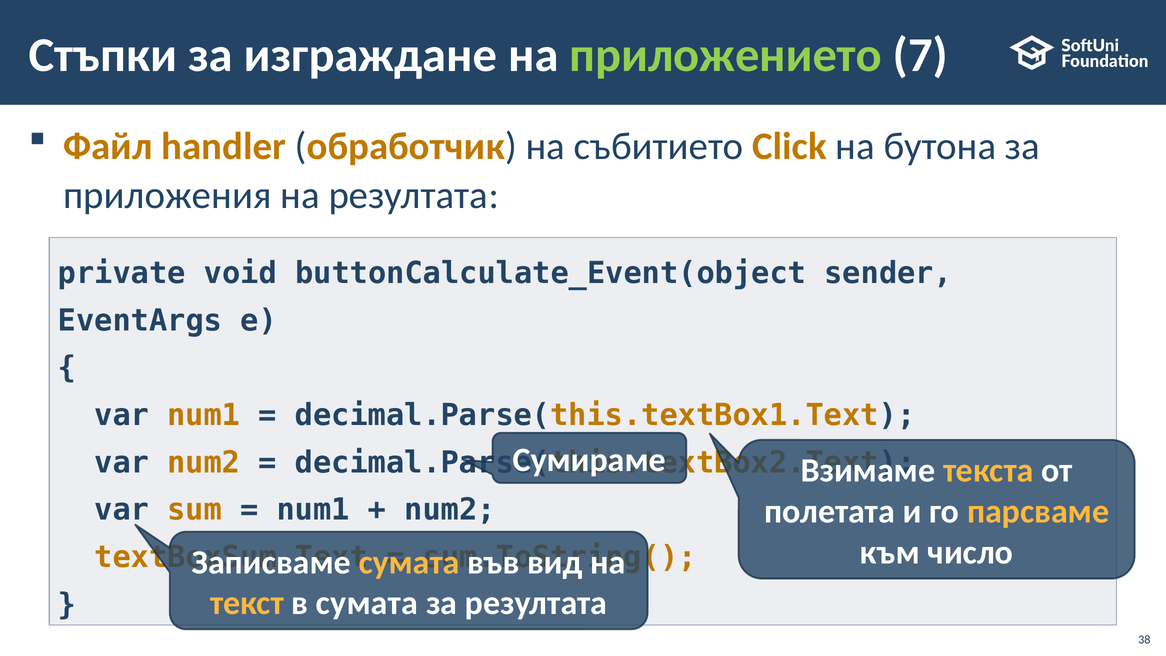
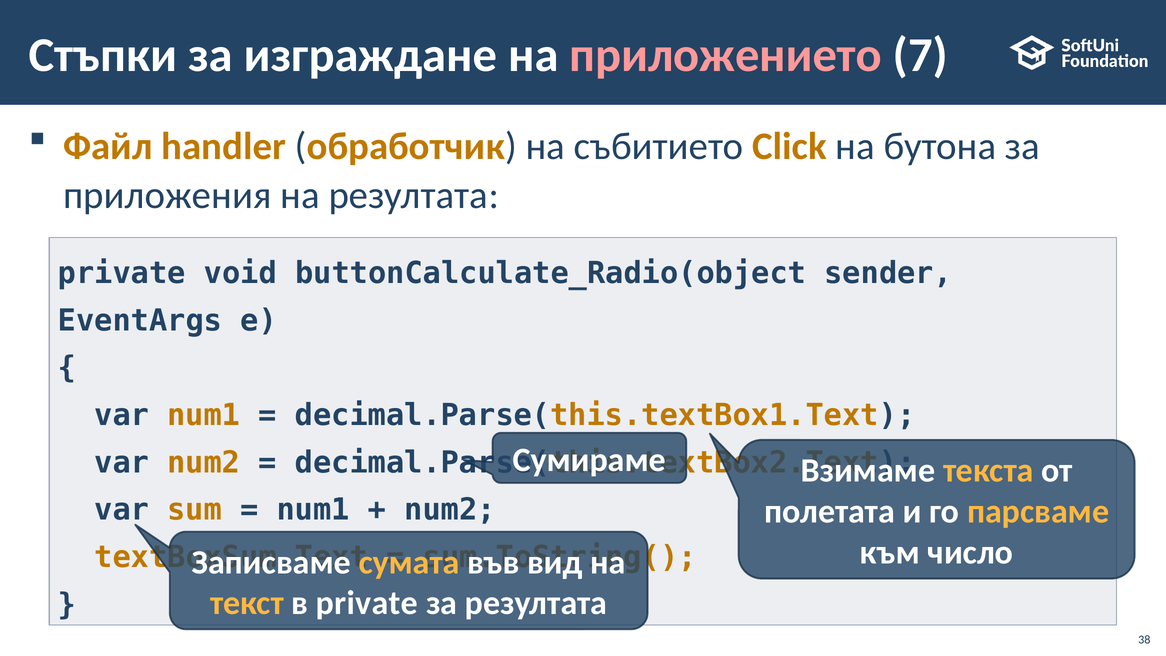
приложението colour: light green -> pink
buttonCalculate_Event(object: buttonCalculate_Event(object -> buttonCalculate_Radio(object
в сумата: сумата -> private
